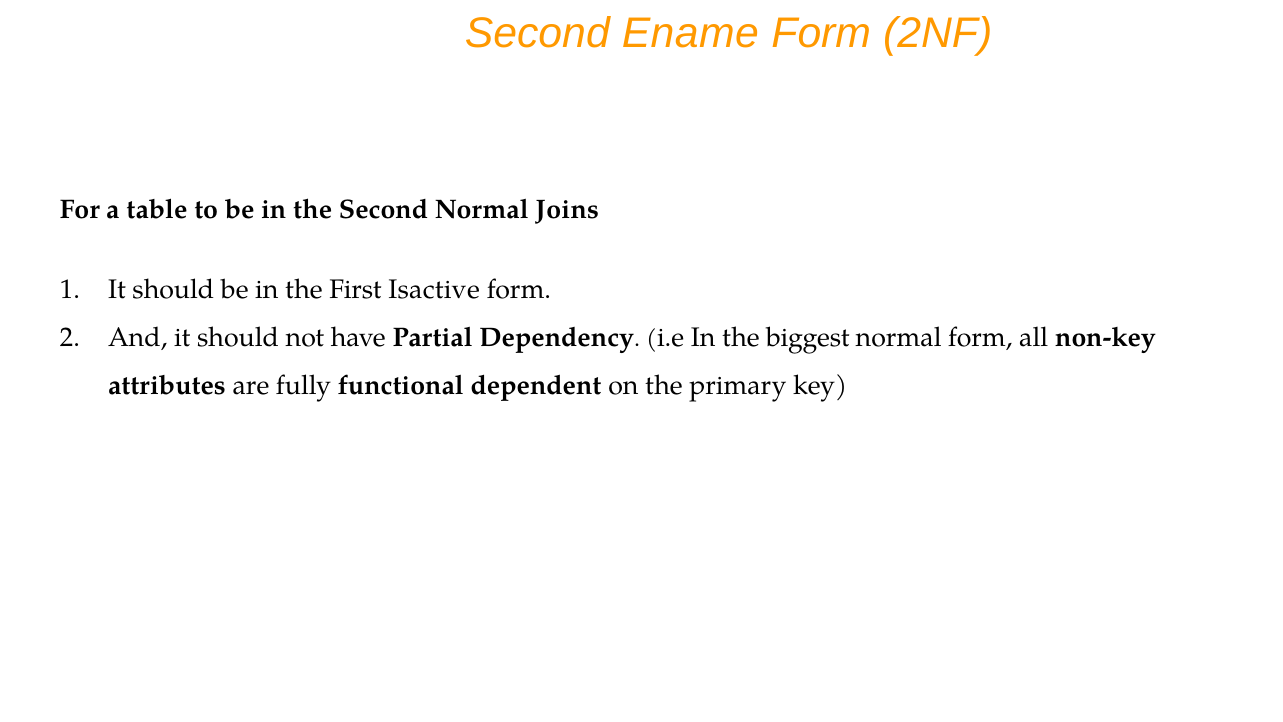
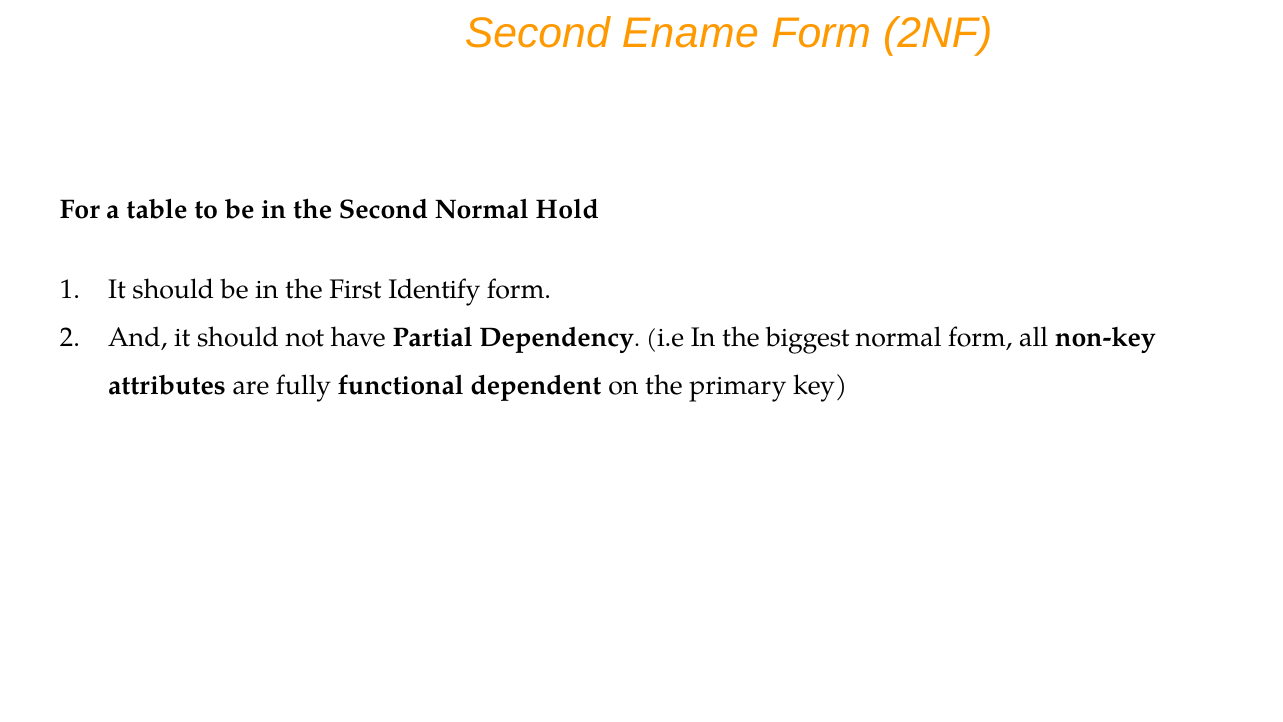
Joins: Joins -> Hold
Isactive: Isactive -> Identify
